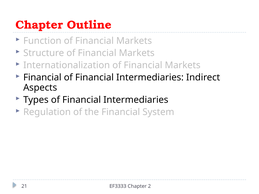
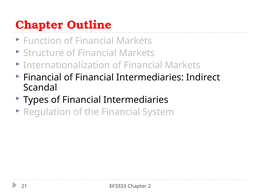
Aspects: Aspects -> Scandal
